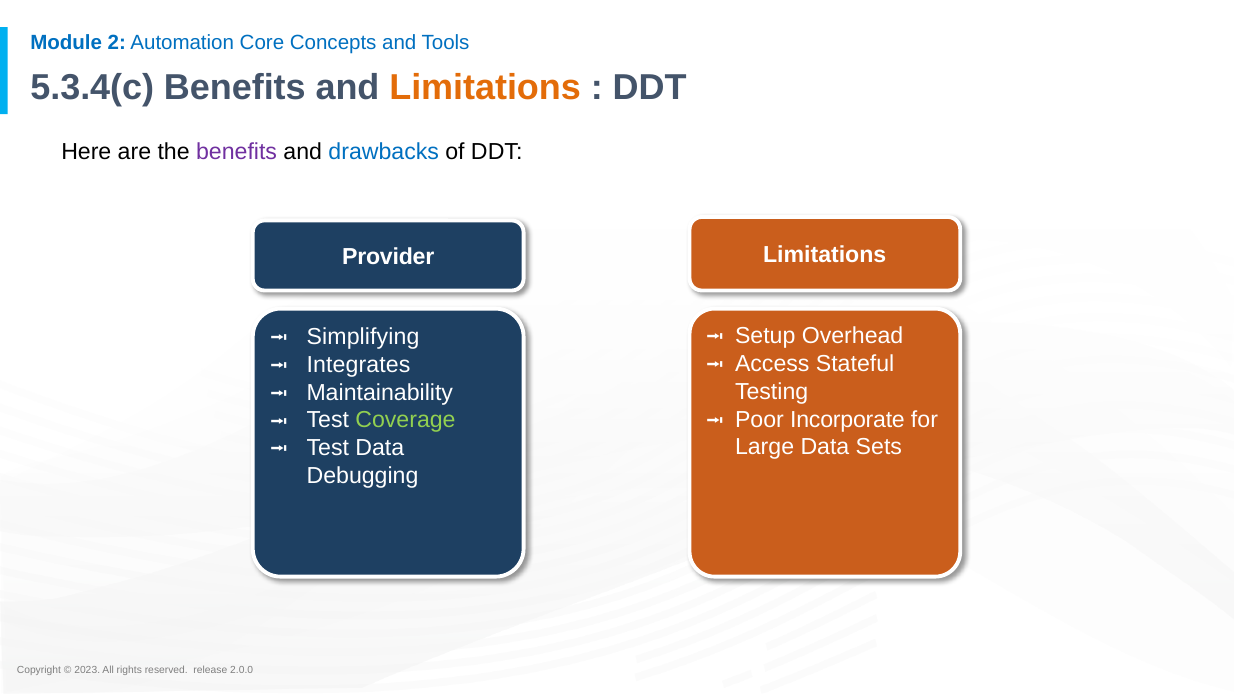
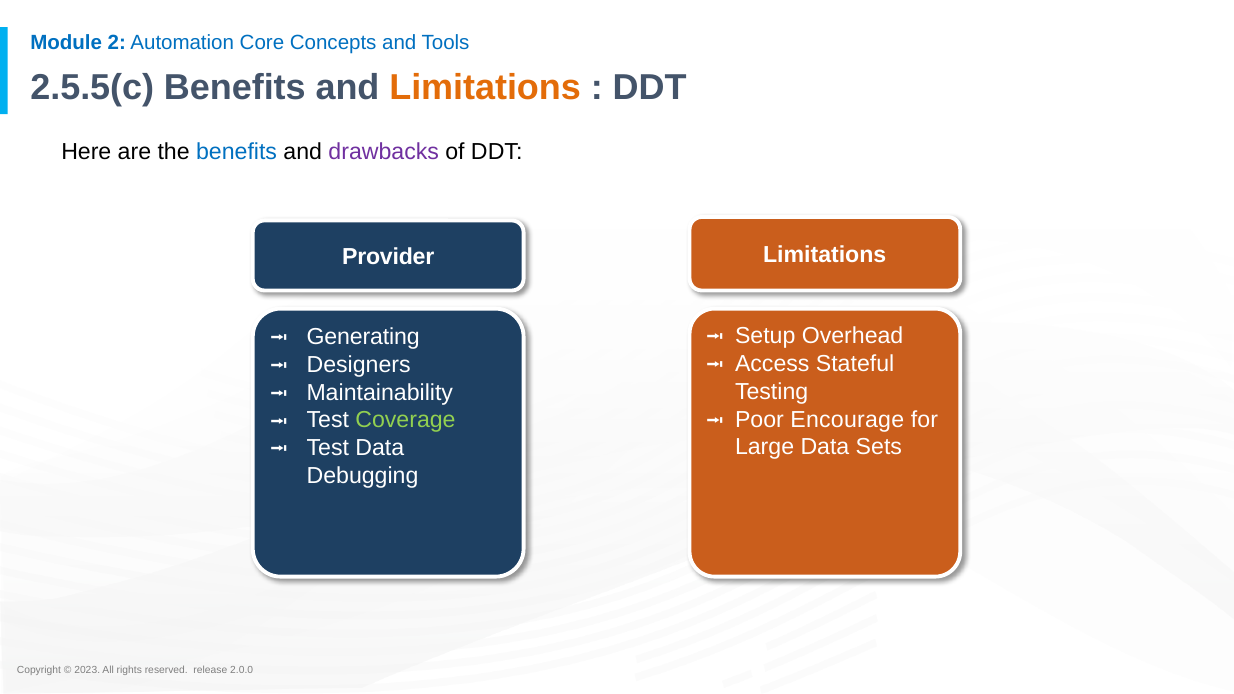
5.3.4(c: 5.3.4(c -> 2.5.5(c
benefits at (237, 152) colour: purple -> blue
drawbacks colour: blue -> purple
Simplifying: Simplifying -> Generating
Integrates: Integrates -> Designers
Incorporate: Incorporate -> Encourage
